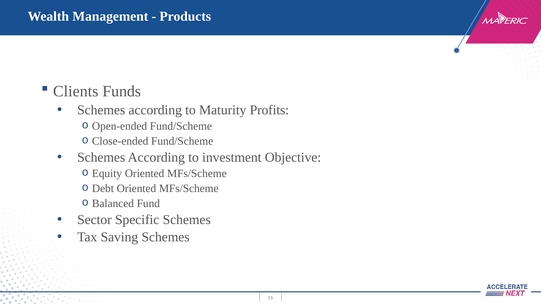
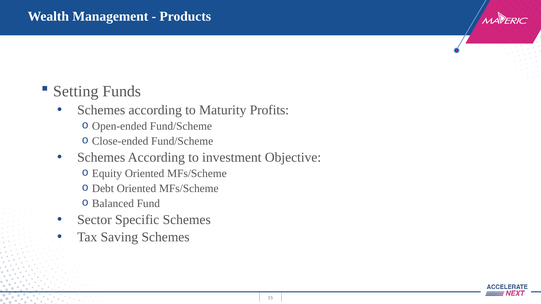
Clients: Clients -> Setting
